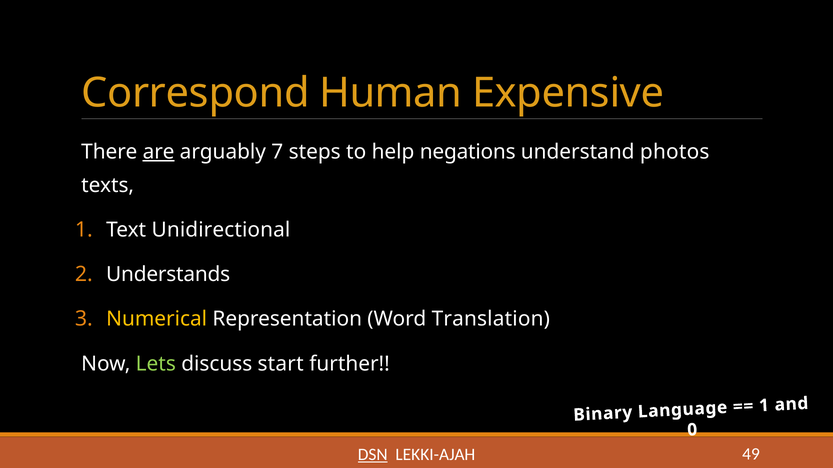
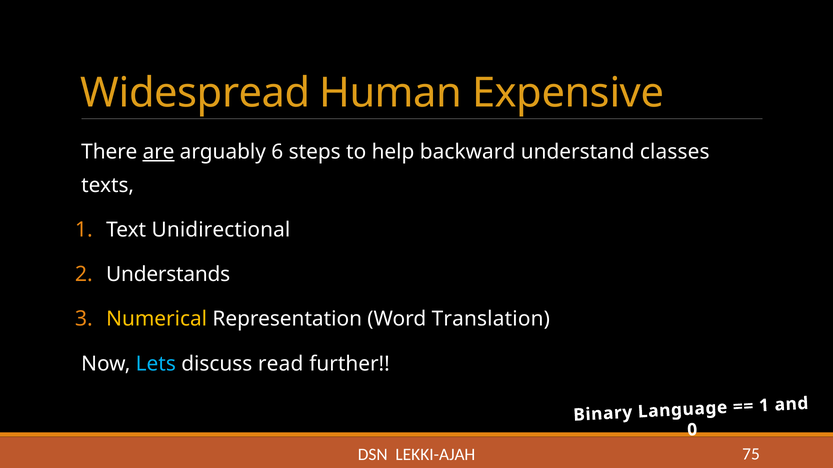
Correspond: Correspond -> Widespread
7: 7 -> 6
negations: negations -> backward
photos: photos -> classes
Lets colour: light green -> light blue
start: start -> read
DSN underline: present -> none
49: 49 -> 75
